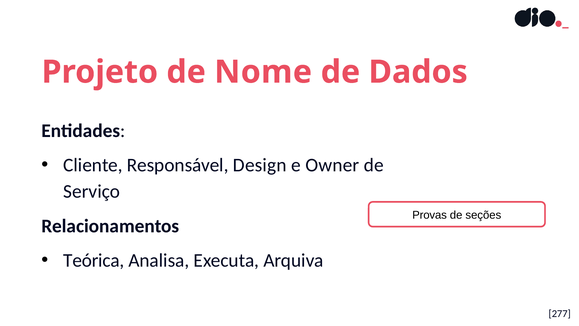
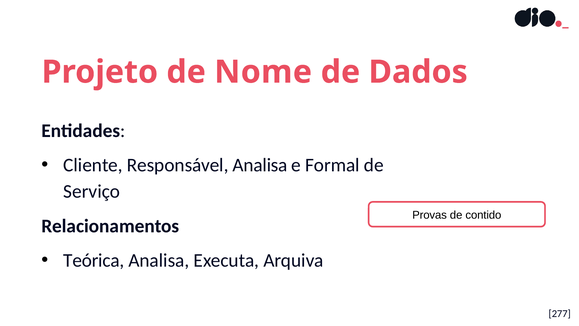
Responsável Design: Design -> Analisa
Owner: Owner -> Formal
seções: seções -> contido
